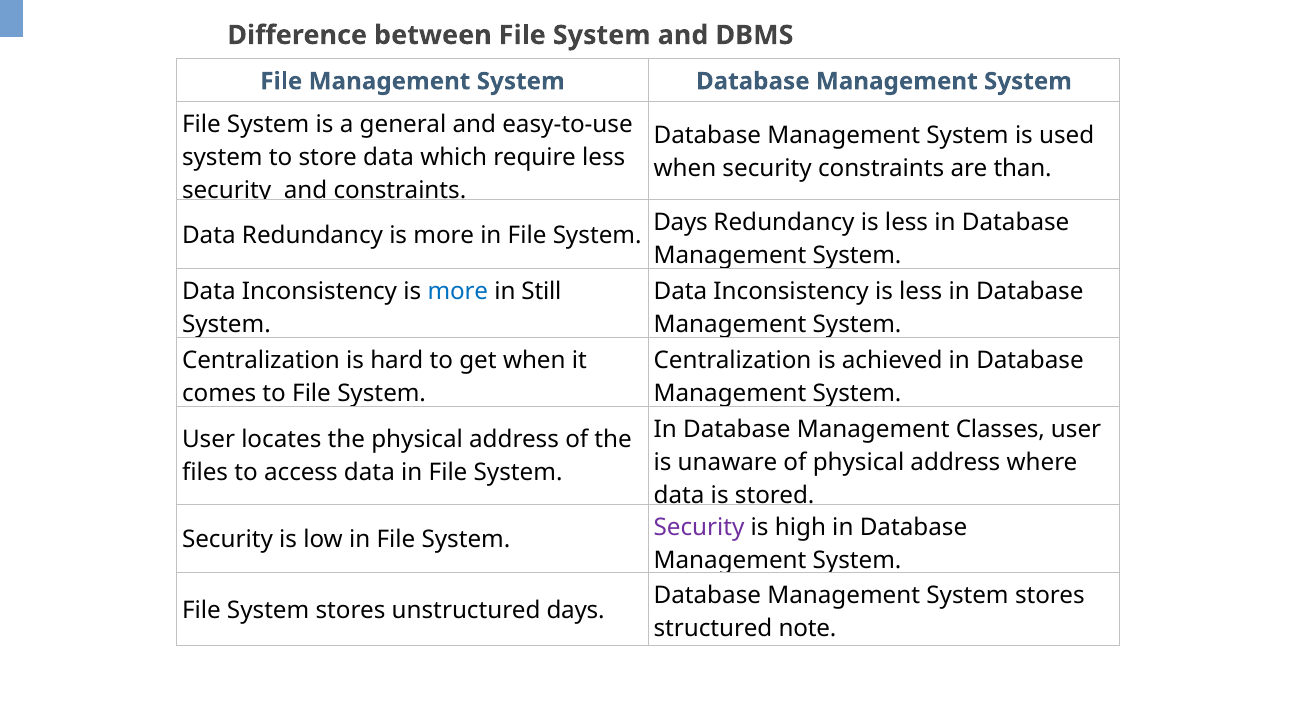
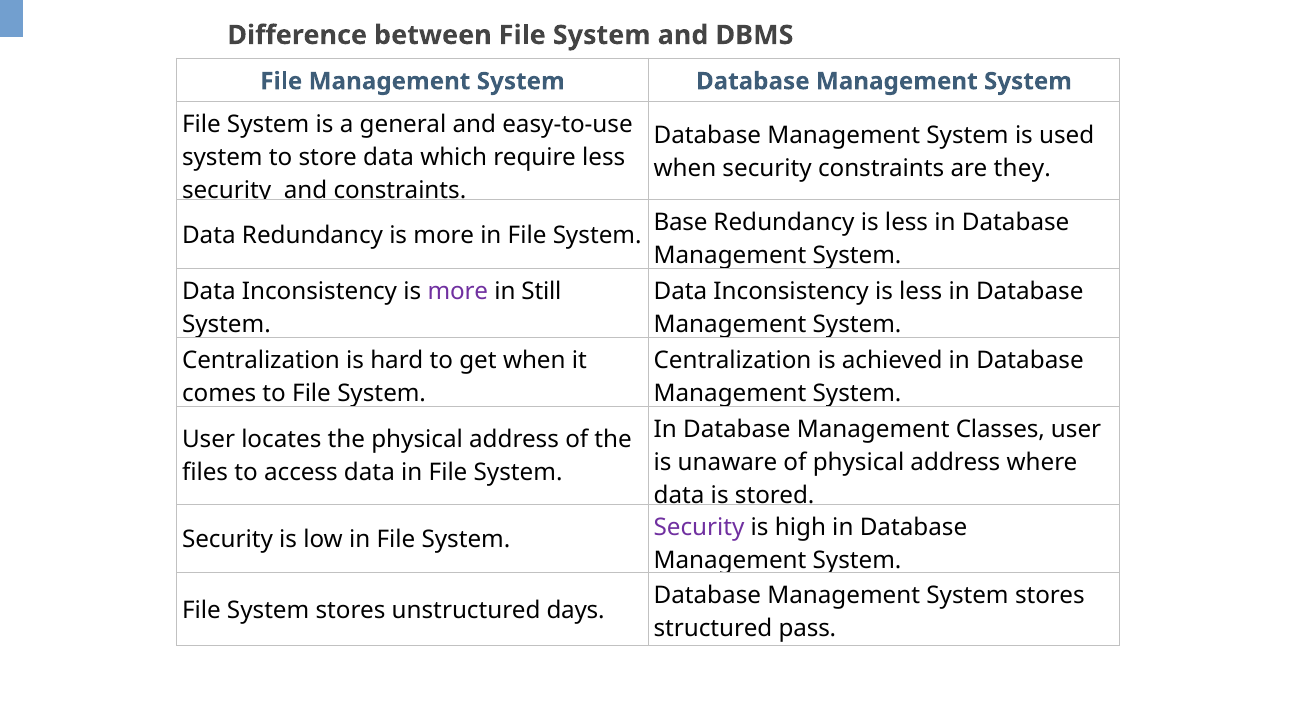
than: than -> they
Days at (681, 223): Days -> Base
more at (458, 292) colour: blue -> purple
note: note -> pass
